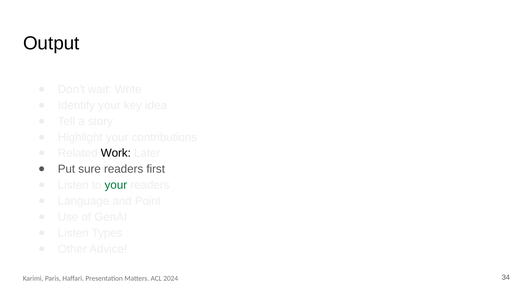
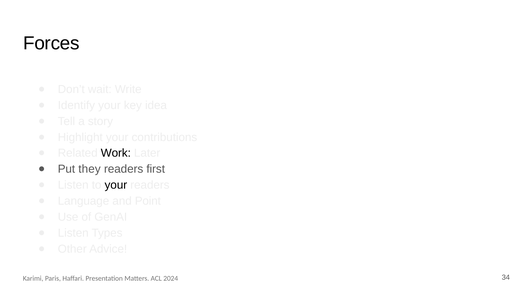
Output: Output -> Forces
sure: sure -> they
your at (116, 185) colour: green -> black
